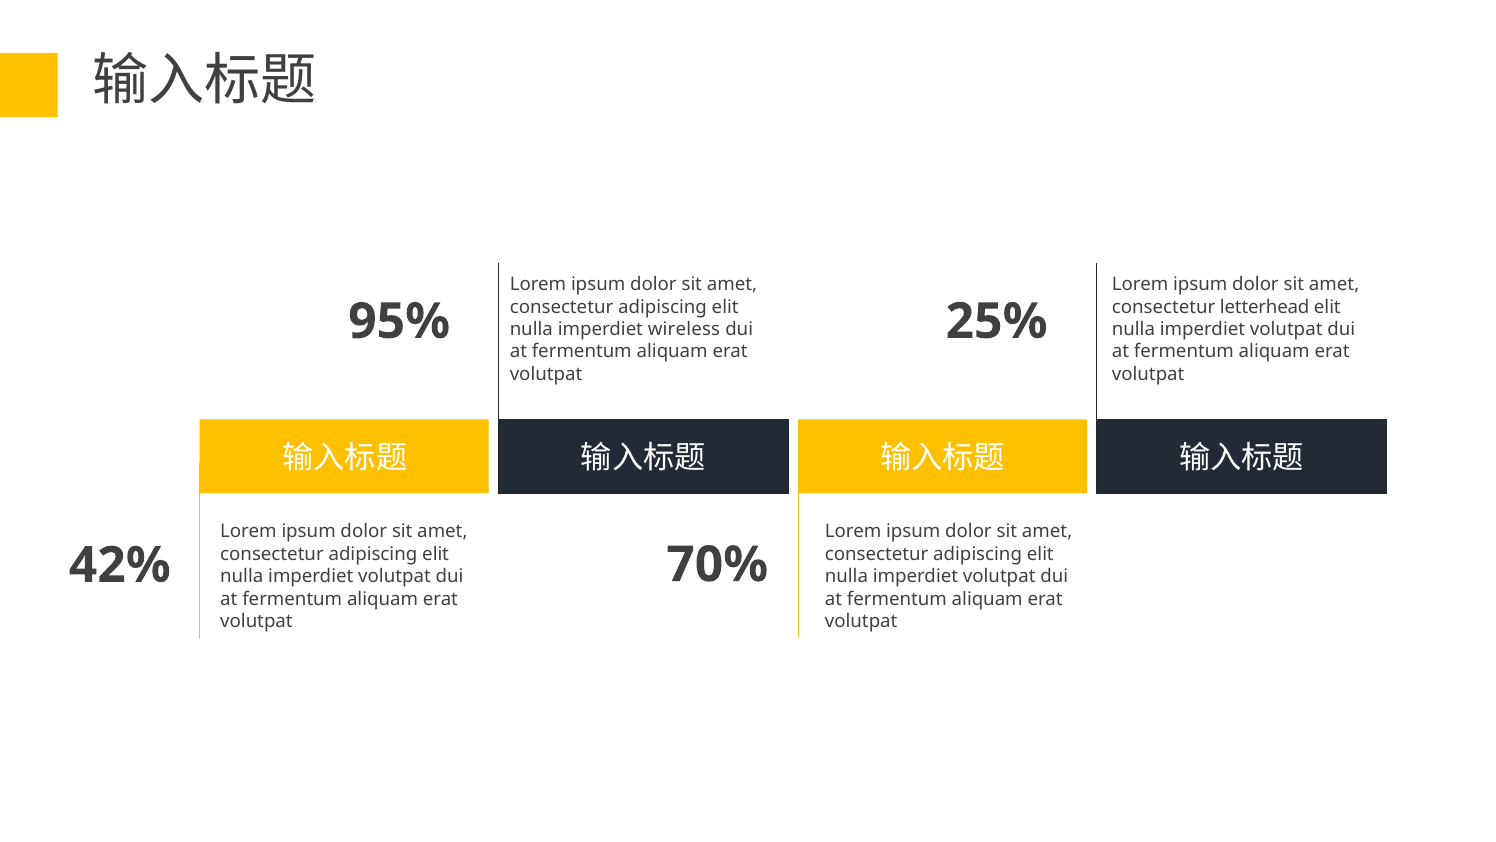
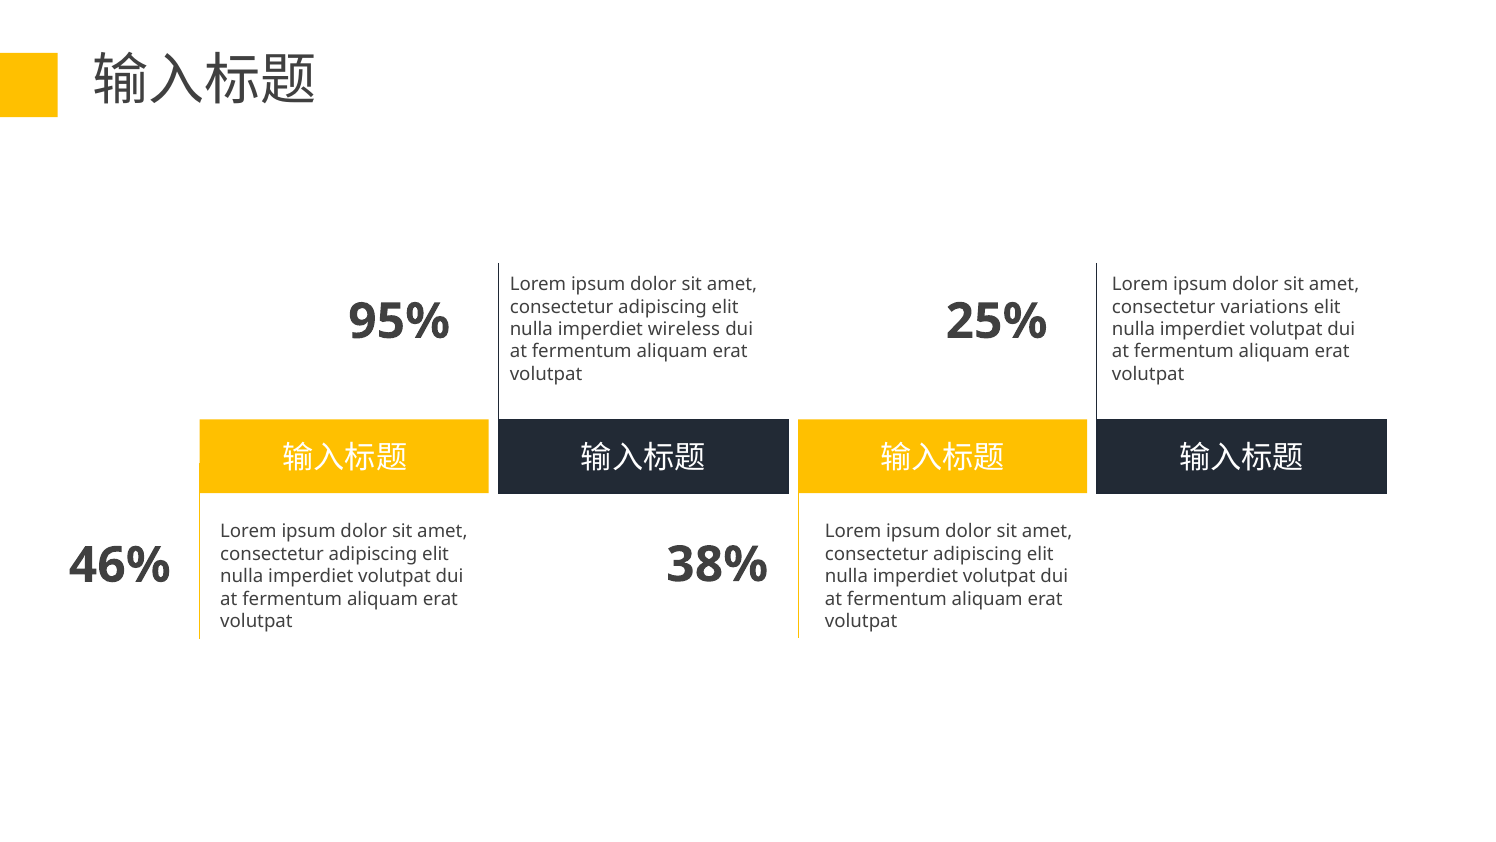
letterhead: letterhead -> variations
70%: 70% -> 38%
42%: 42% -> 46%
